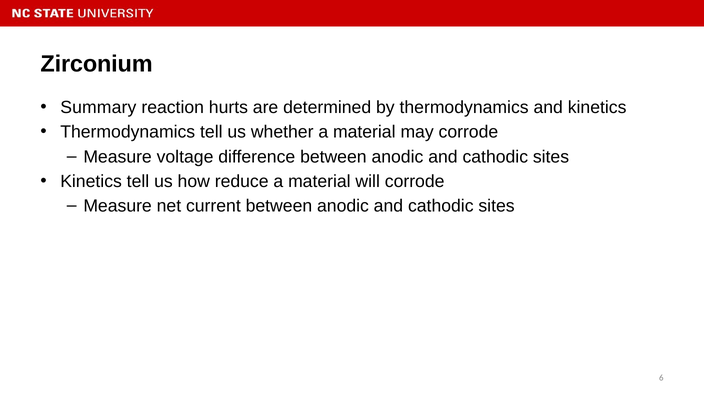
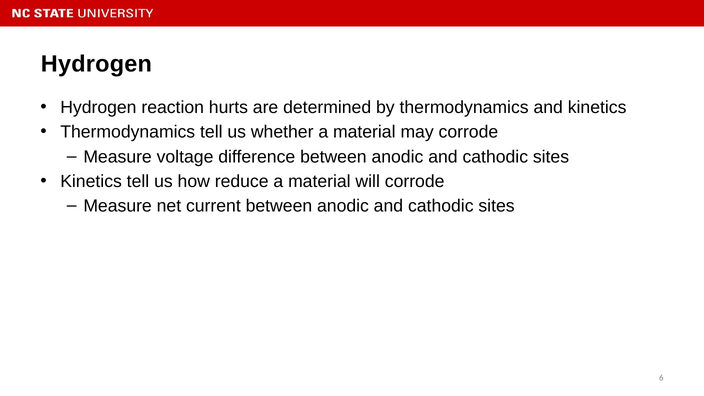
Zirconium at (97, 64): Zirconium -> Hydrogen
Summary at (98, 107): Summary -> Hydrogen
